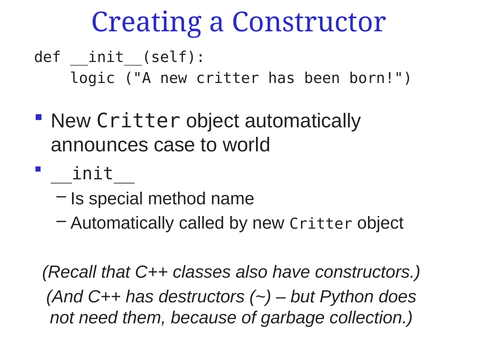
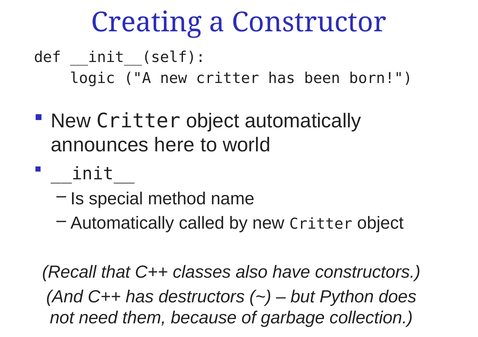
case: case -> here
